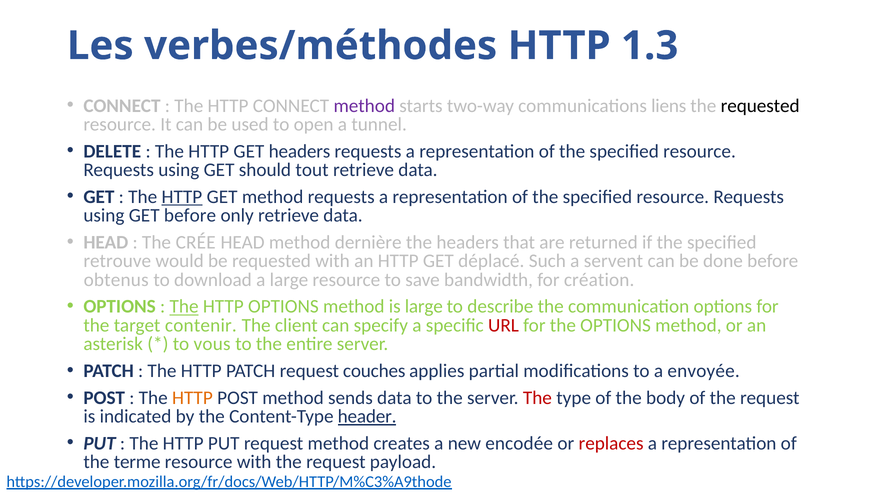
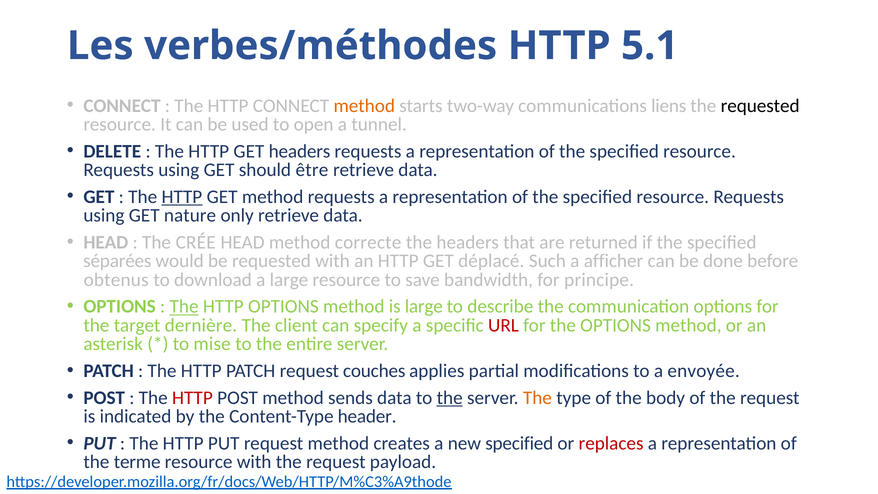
1.3: 1.3 -> 5.1
method at (364, 106) colour: purple -> orange
tout: tout -> être
GET before: before -> nature
dernière: dernière -> correcte
retrouve: retrouve -> séparées
servent: servent -> afficher
création: création -> principe
contenir: contenir -> dernière
vous: vous -> mise
HTTP at (192, 398) colour: orange -> red
the at (450, 398) underline: none -> present
The at (537, 398) colour: red -> orange
header underline: present -> none
new encodée: encodée -> specified
